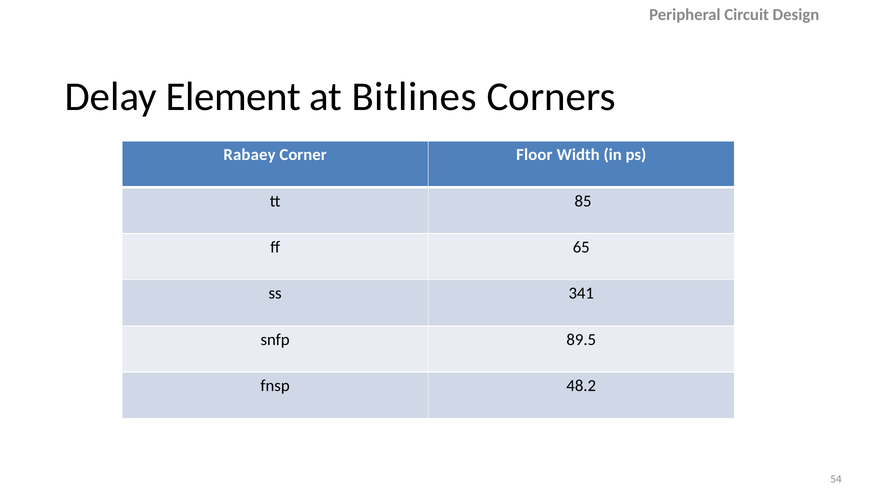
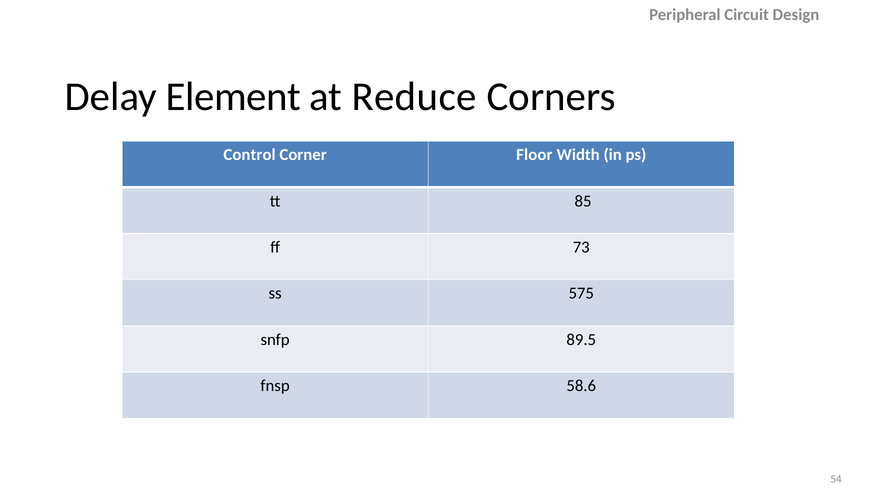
Bitlines: Bitlines -> Reduce
Rabaey: Rabaey -> Control
65: 65 -> 73
341: 341 -> 575
48.2: 48.2 -> 58.6
